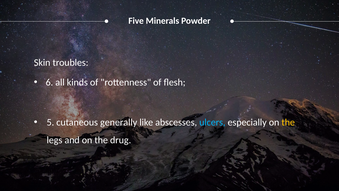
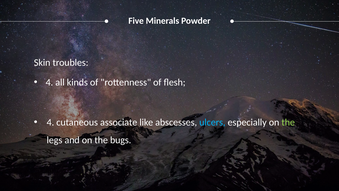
6 at (49, 82): 6 -> 4
5 at (50, 122): 5 -> 4
generally: generally -> associate
the at (288, 122) colour: yellow -> light green
drug: drug -> bugs
